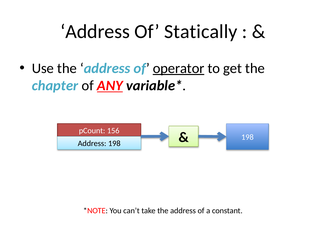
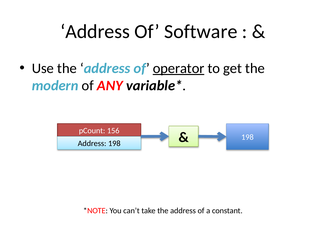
Statically: Statically -> Software
chapter: chapter -> modern
ANY underline: present -> none
